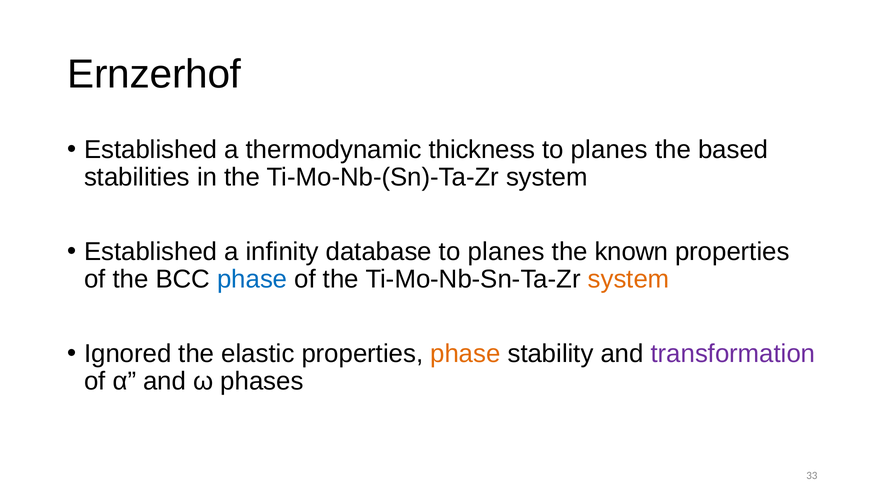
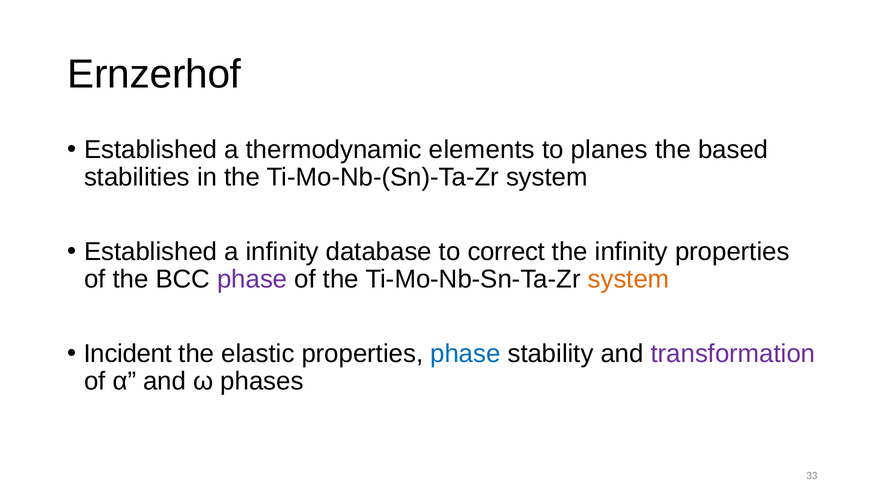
thickness: thickness -> elements
database to planes: planes -> correct
the known: known -> infinity
phase at (252, 279) colour: blue -> purple
Ignored: Ignored -> Incident
phase at (465, 353) colour: orange -> blue
